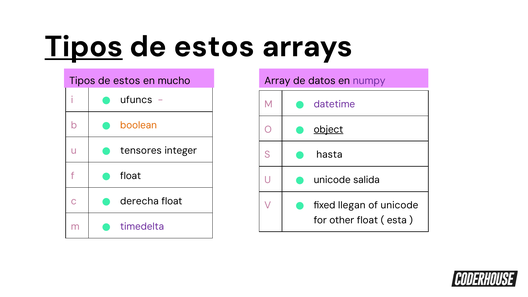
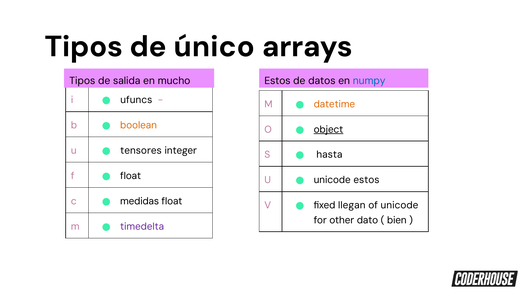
Tipos at (84, 47) underline: present -> none
estos at (214, 47): estos -> único
estos at (127, 81): estos -> salida
Array at (277, 81): Array -> Estos
numpy colour: purple -> blue
datetime colour: purple -> orange
unicode salida: salida -> estos
derecha: derecha -> medidas
other float: float -> dato
esta: esta -> bien
